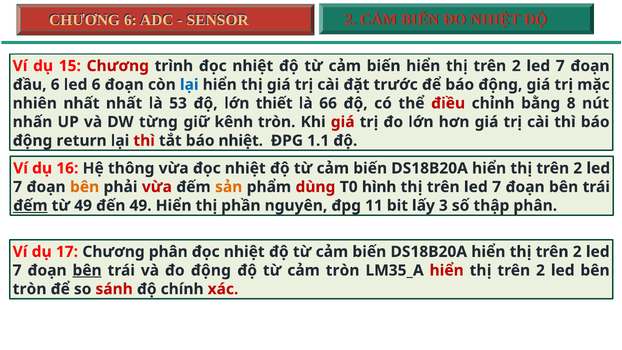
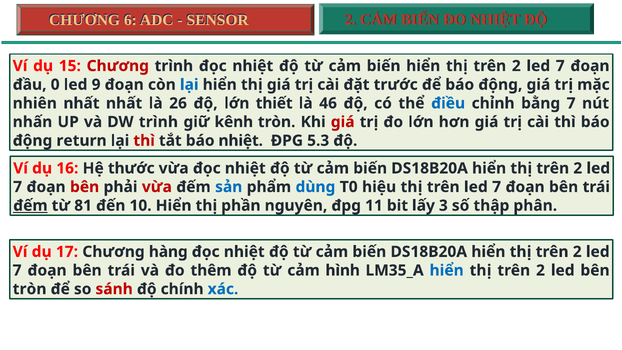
đầu 6: 6 -> 0
led 6: 6 -> 9
53: 53 -> 26
66: 66 -> 46
điều colour: red -> blue
bằng 8: 8 -> 7
DW từng: từng -> trình
1.1: 1.1 -> 5.3
thông: thông -> thước
bên at (85, 187) colour: orange -> red
sản colour: orange -> blue
dùng colour: red -> blue
hình: hình -> hiệu
từ 49: 49 -> 81
đến 49: 49 -> 10
Chương phân: phân -> hàng
bên at (87, 270) underline: present -> none
đo động: động -> thêm
cảm tròn: tròn -> hình
hiển at (447, 270) colour: red -> blue
xác colour: red -> blue
